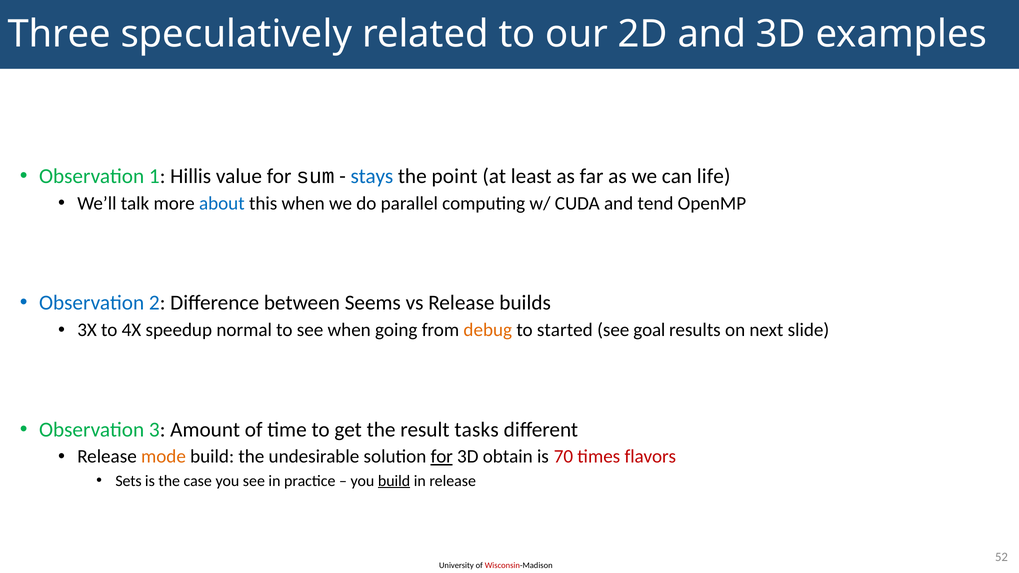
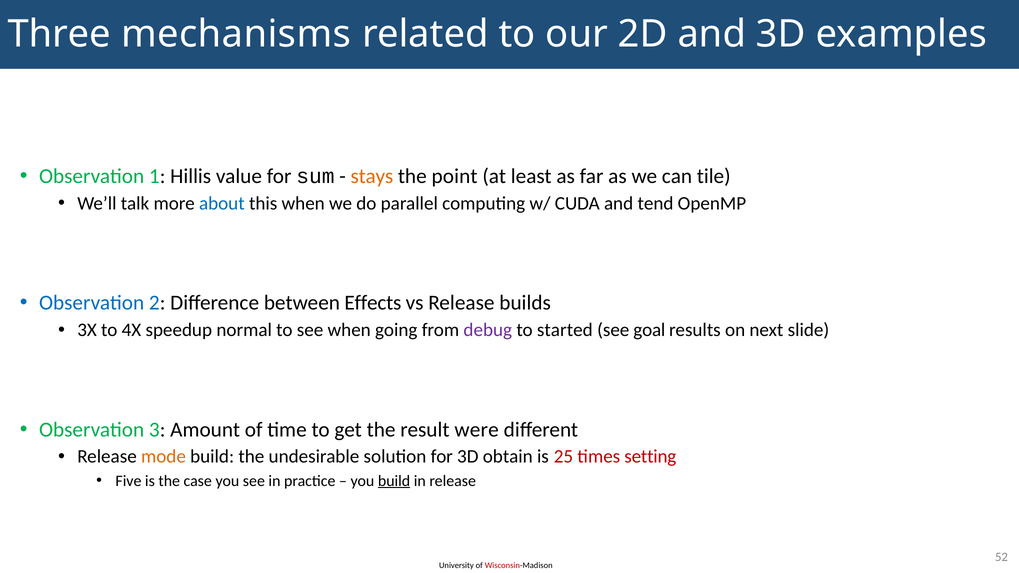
speculatively: speculatively -> mechanisms
stays colour: blue -> orange
life: life -> tile
Seems: Seems -> Effects
debug colour: orange -> purple
tasks: tasks -> were
for at (442, 457) underline: present -> none
70: 70 -> 25
flavors: flavors -> setting
Sets: Sets -> Five
